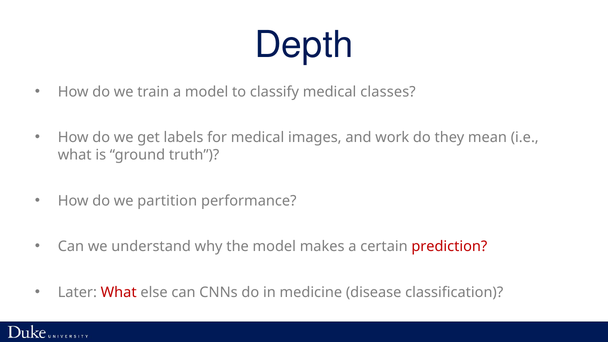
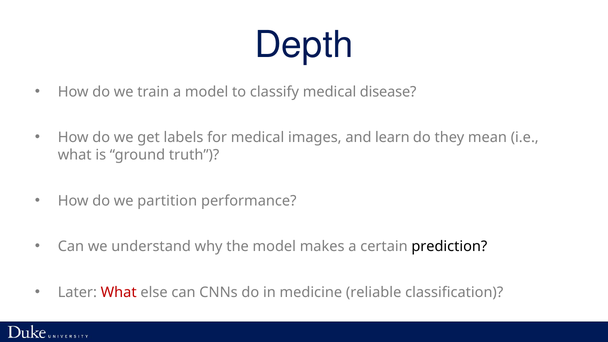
classes: classes -> disease
work: work -> learn
prediction colour: red -> black
disease: disease -> reliable
